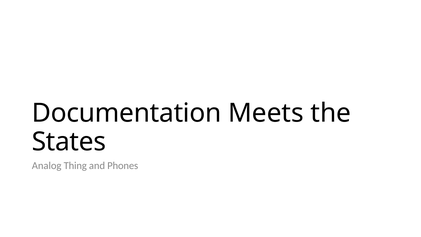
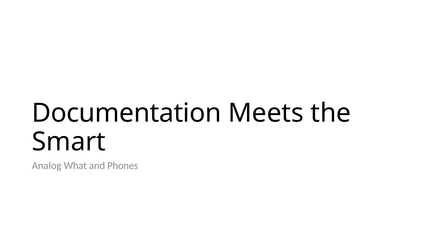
States: States -> Smart
Thing: Thing -> What
